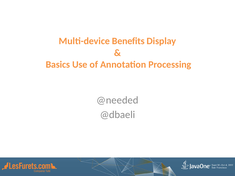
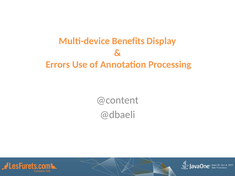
Basics: Basics -> Errors
@needed: @needed -> @content
